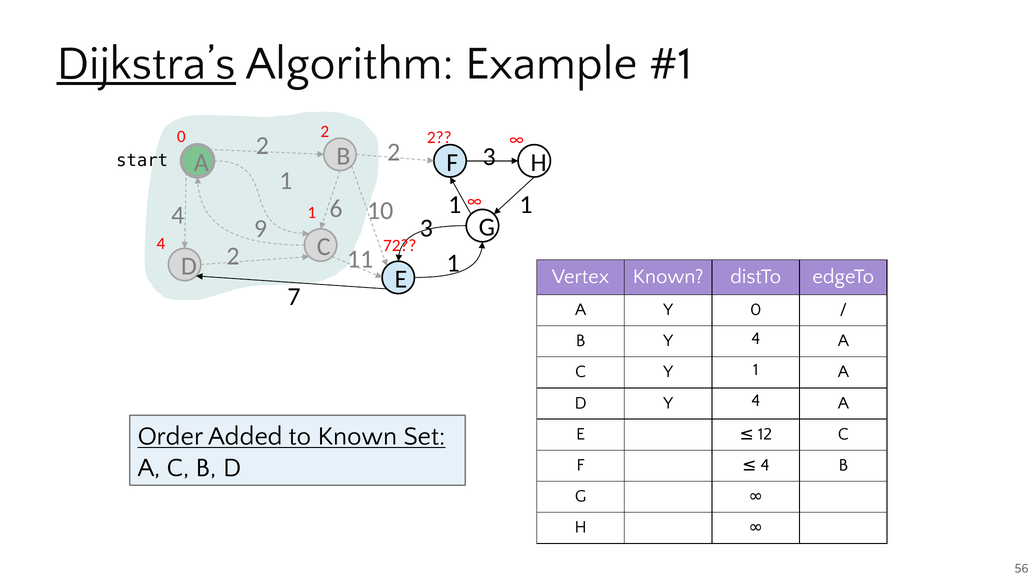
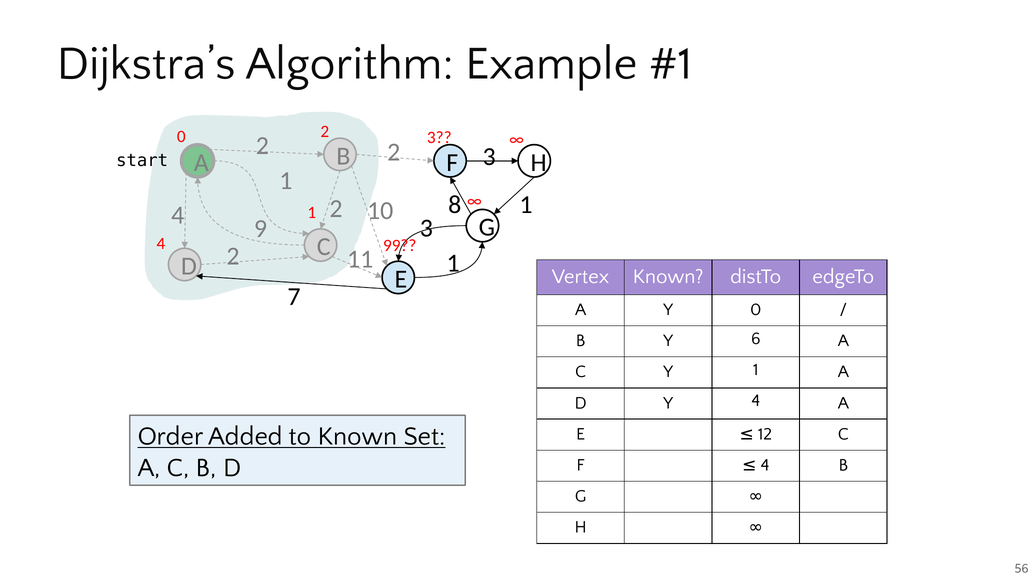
Dijkstra’s underline: present -> none
2 at (439, 138): 2 -> 3
10 1: 1 -> 8
4 6: 6 -> 2
72: 72 -> 99
B Y 4: 4 -> 6
